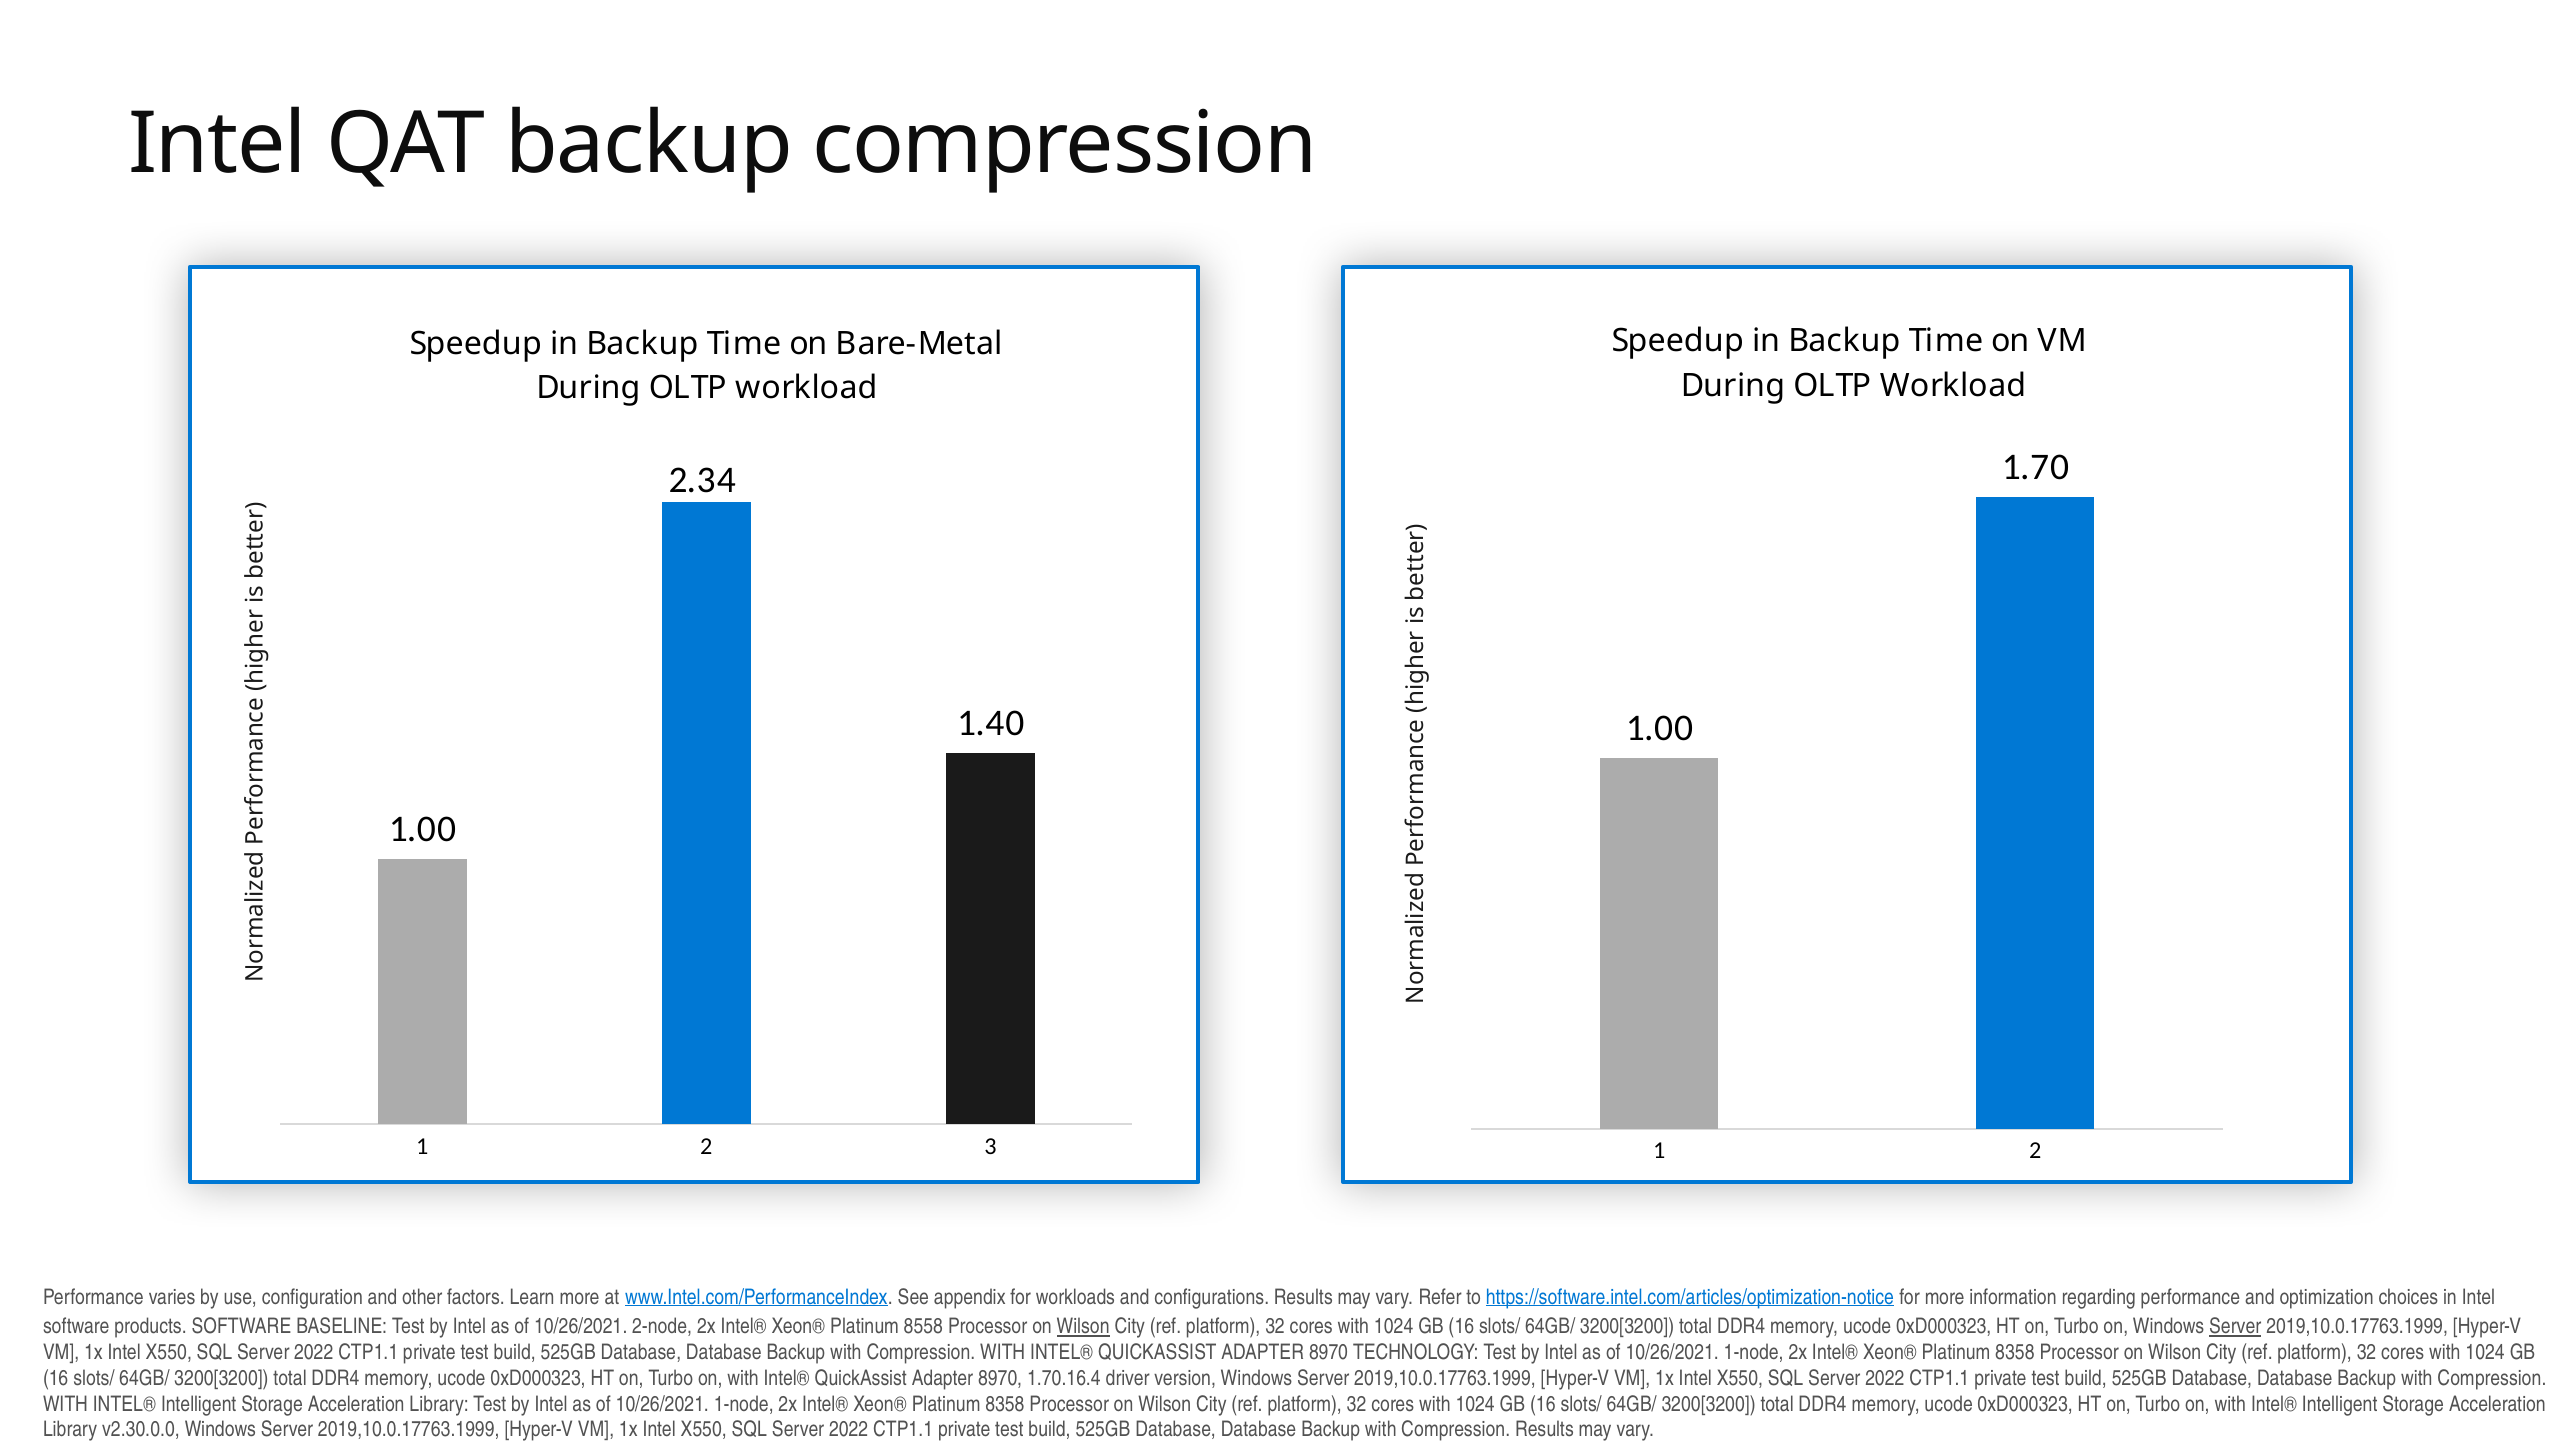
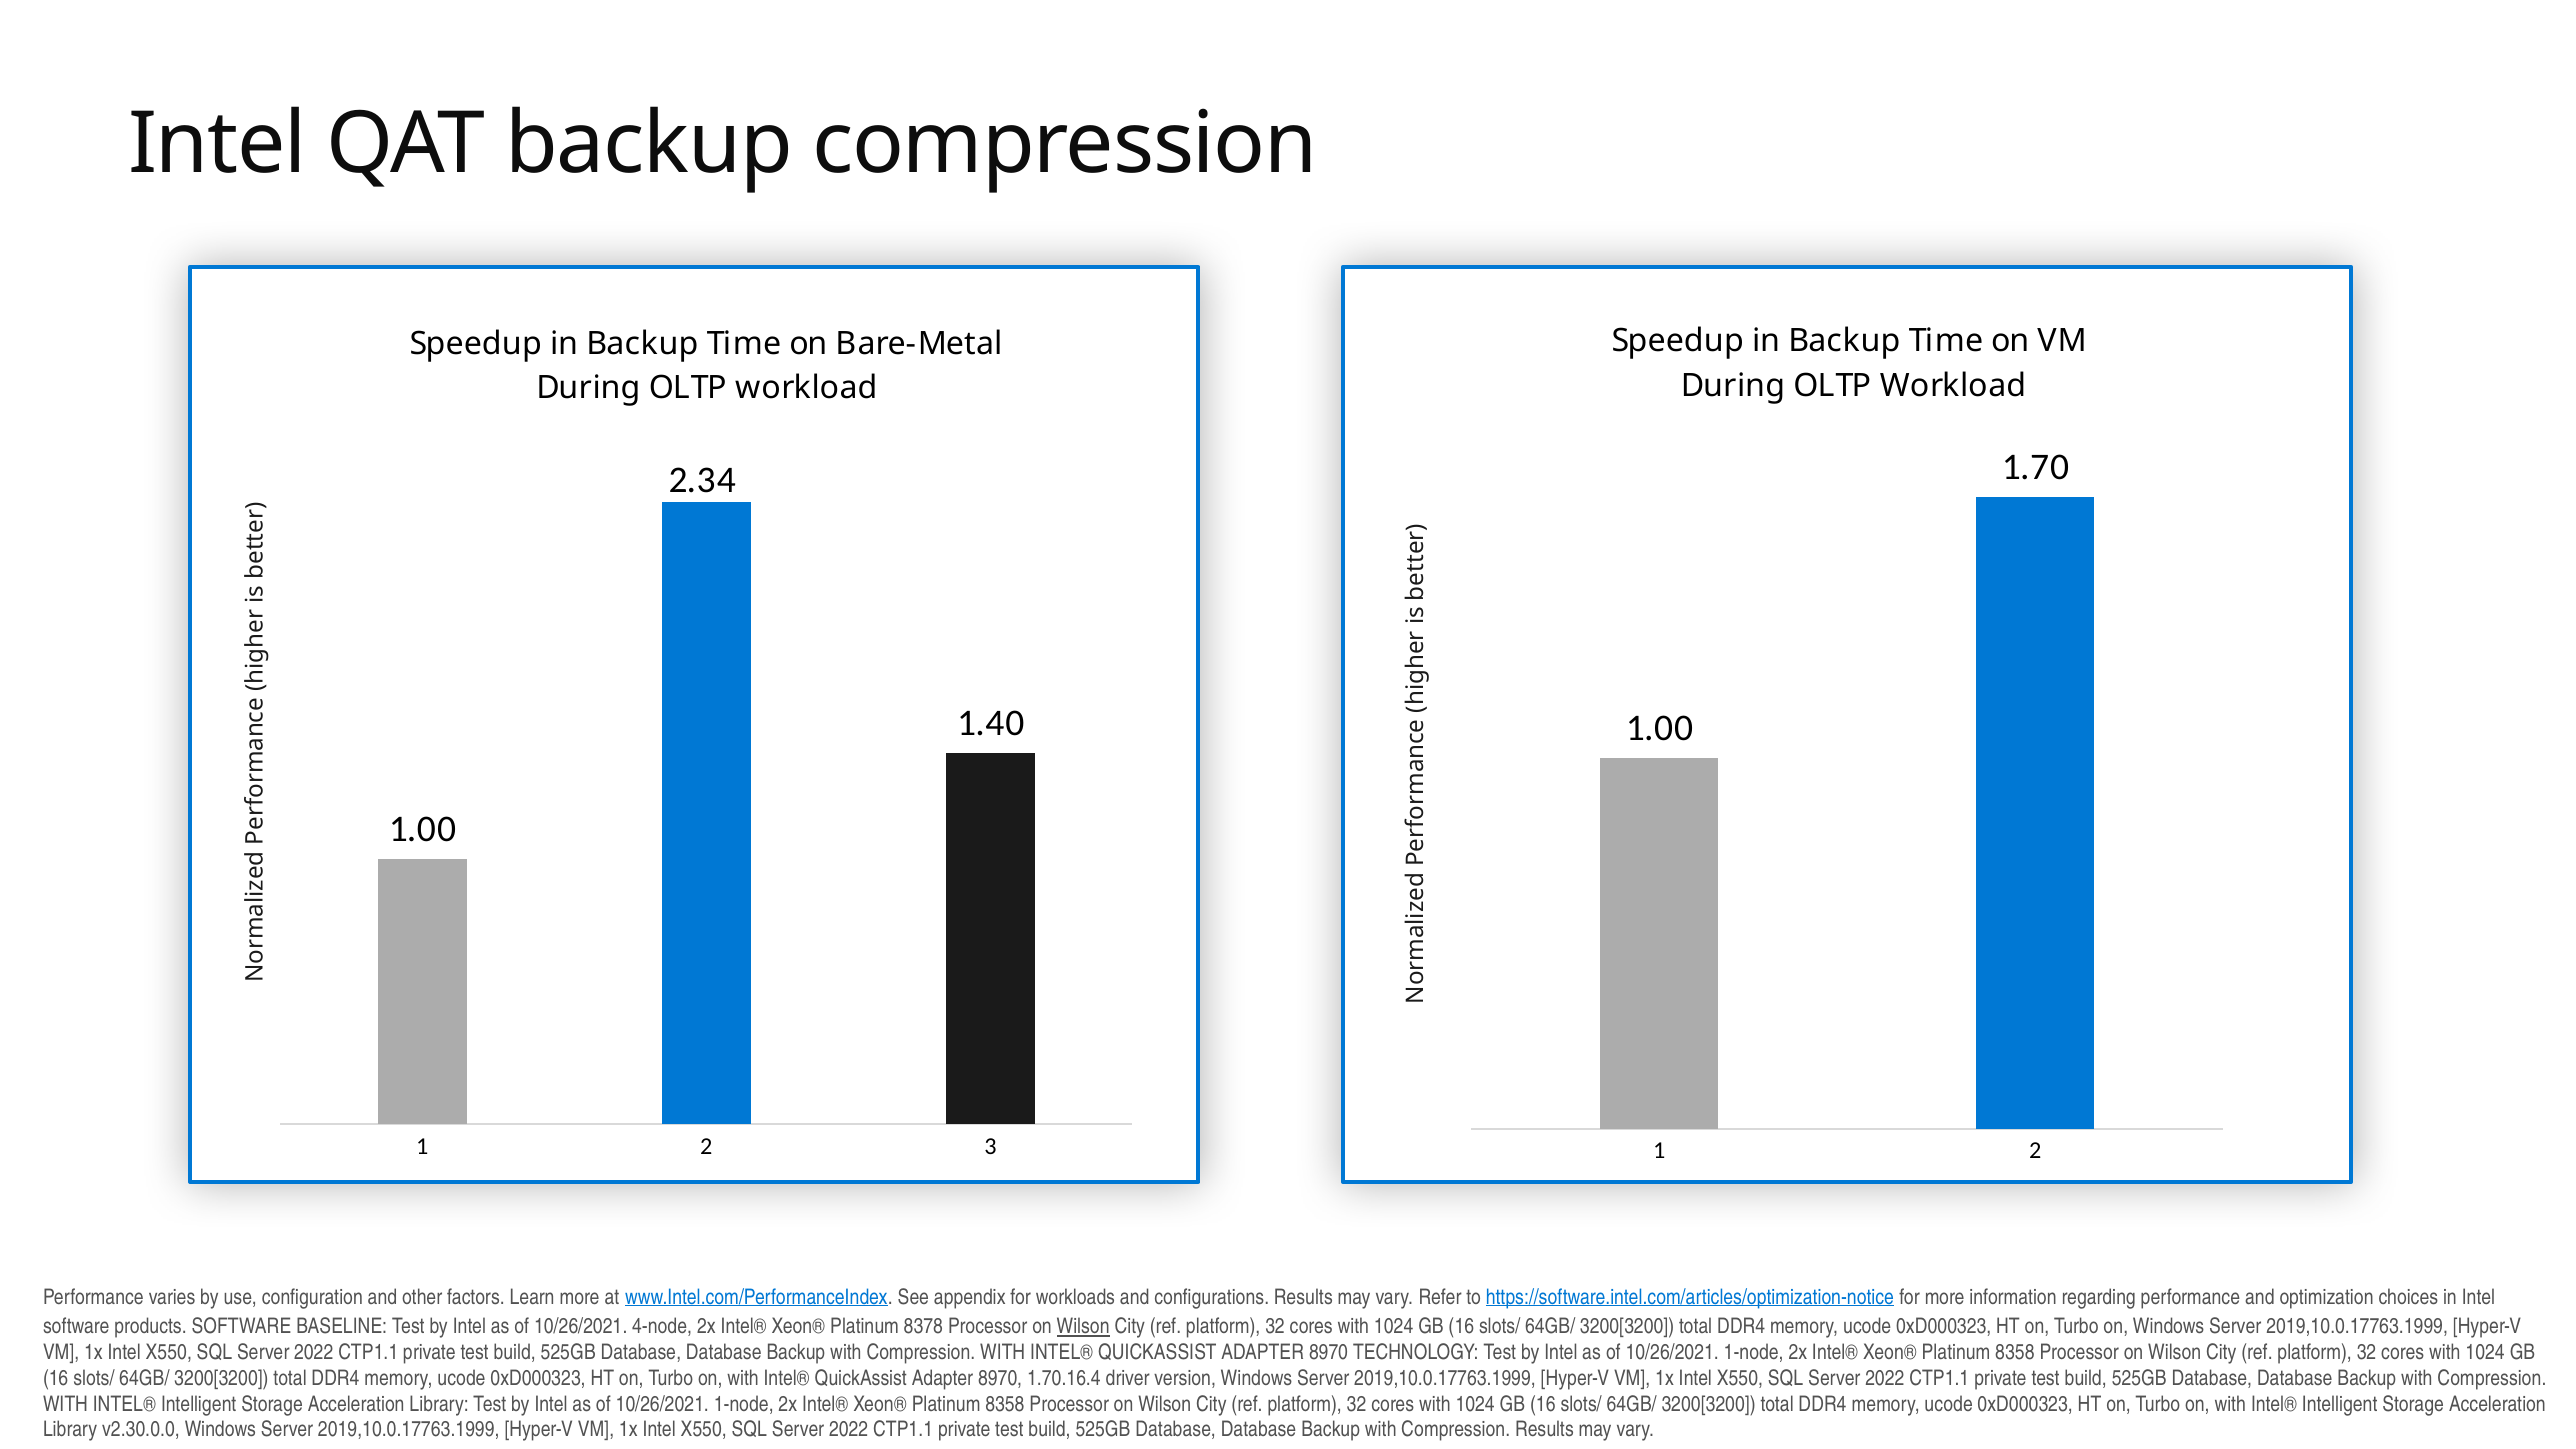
2-node: 2-node -> 4-node
8558: 8558 -> 8378
Server at (2235, 1327) underline: present -> none
